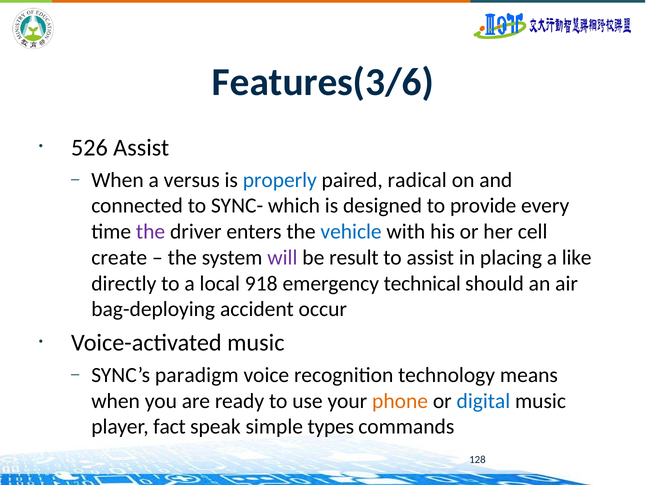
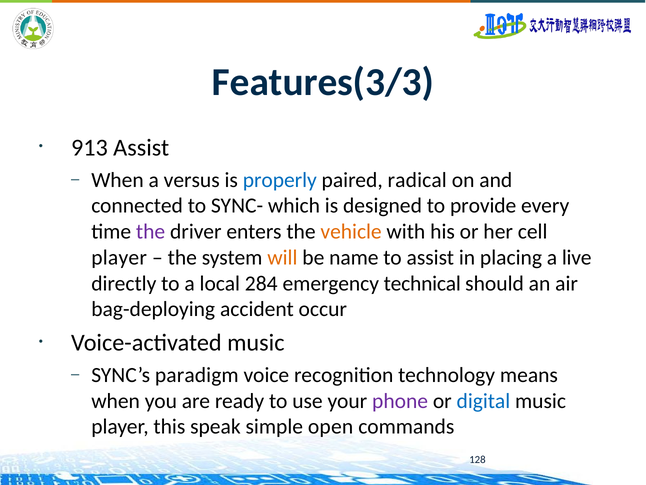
Features(3/6: Features(3/6 -> Features(3/3
526: 526 -> 913
vehicle colour: blue -> orange
create at (119, 257): create -> player
will colour: purple -> orange
result: result -> name
like: like -> live
918: 918 -> 284
phone colour: orange -> purple
fact: fact -> this
types: types -> open
